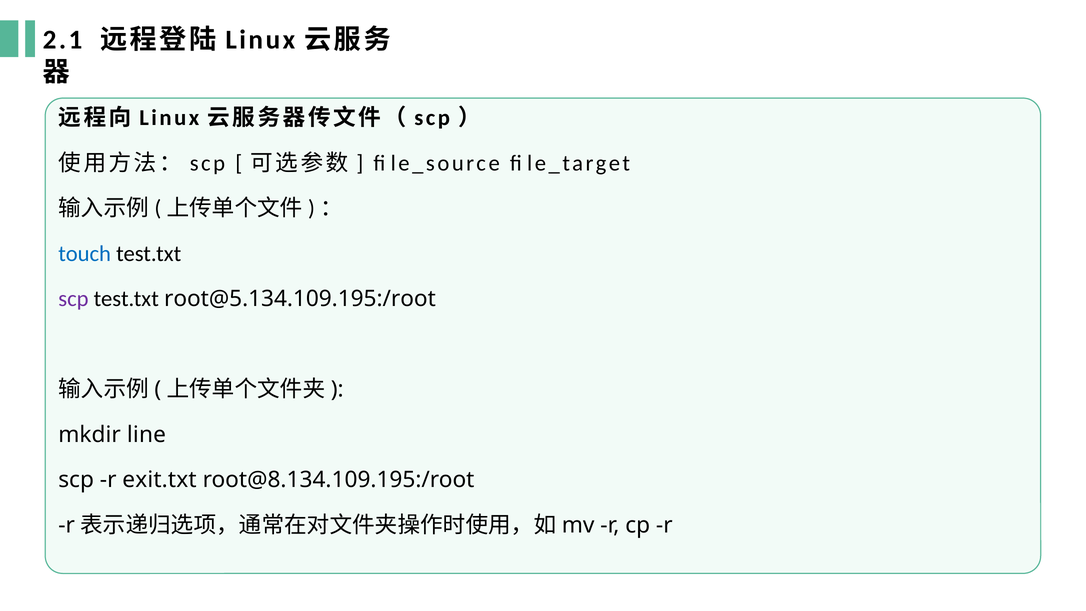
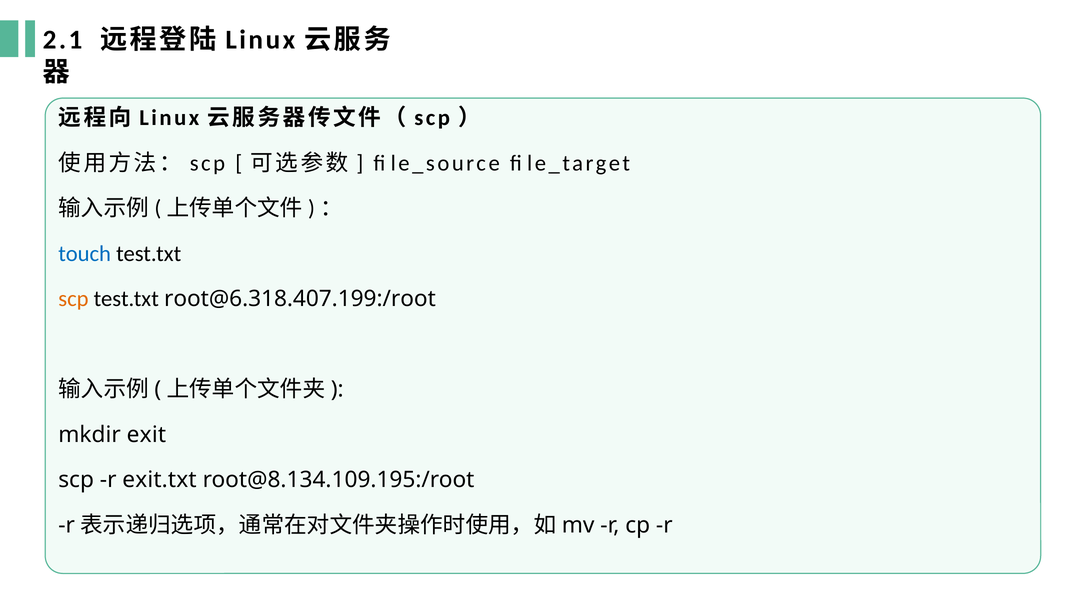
scp at (73, 299) colour: purple -> orange
root@5.134.109.195:/root: root@5.134.109.195:/root -> root@6.318.407.199:/root
line: line -> exit
